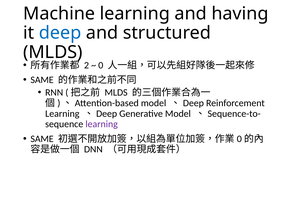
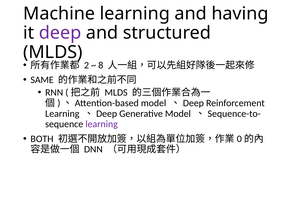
deep colour: blue -> purple
0: 0 -> 8
SAME at (42, 139): SAME -> BOTH
